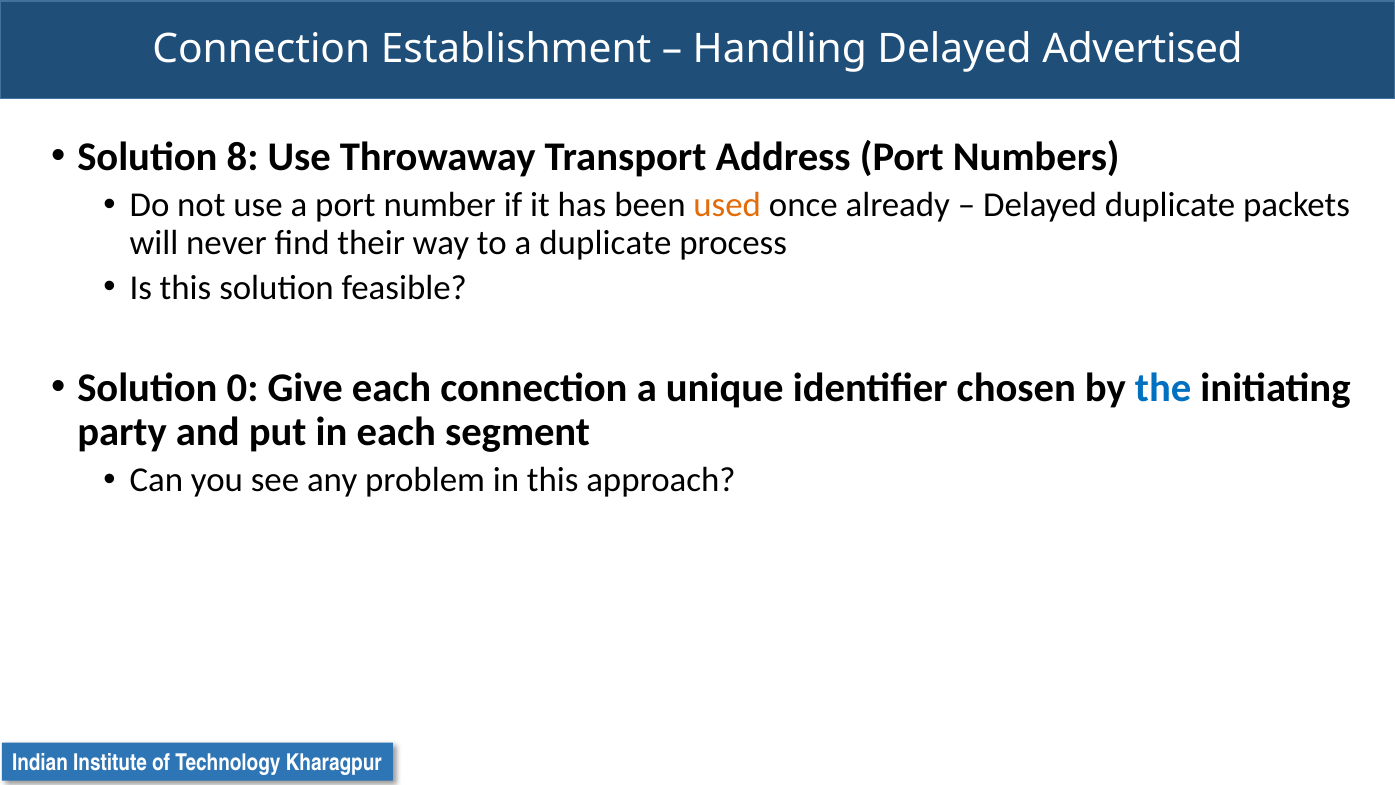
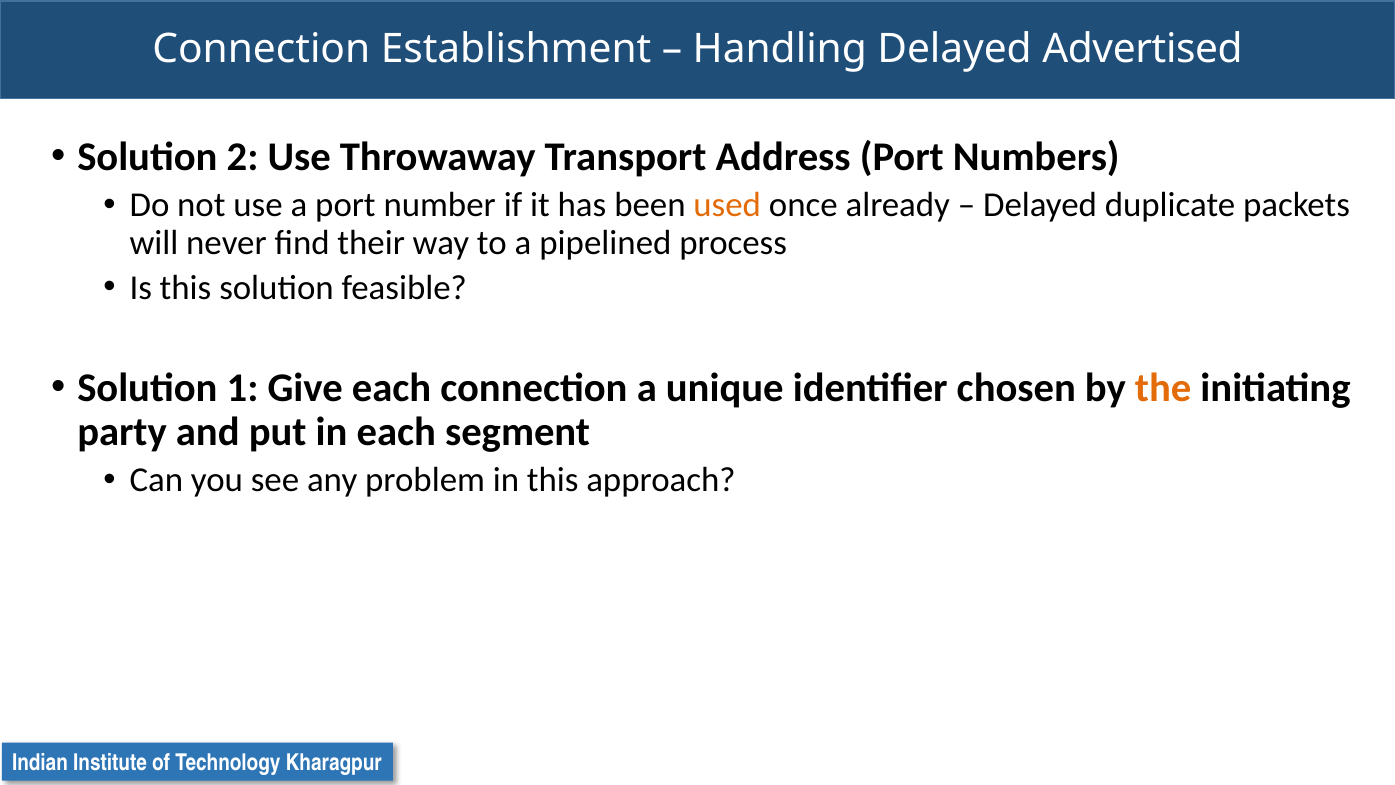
8: 8 -> 2
a duplicate: duplicate -> pipelined
0: 0 -> 1
the colour: blue -> orange
